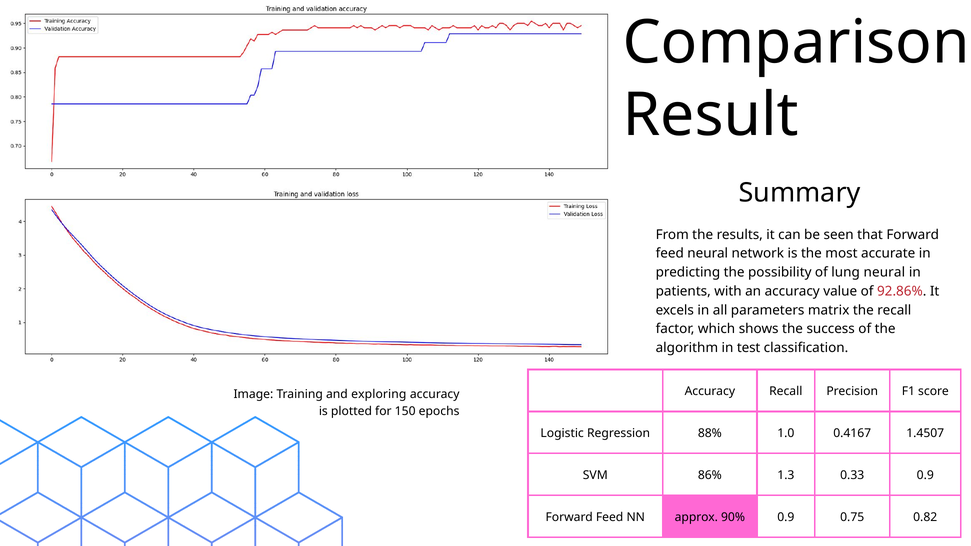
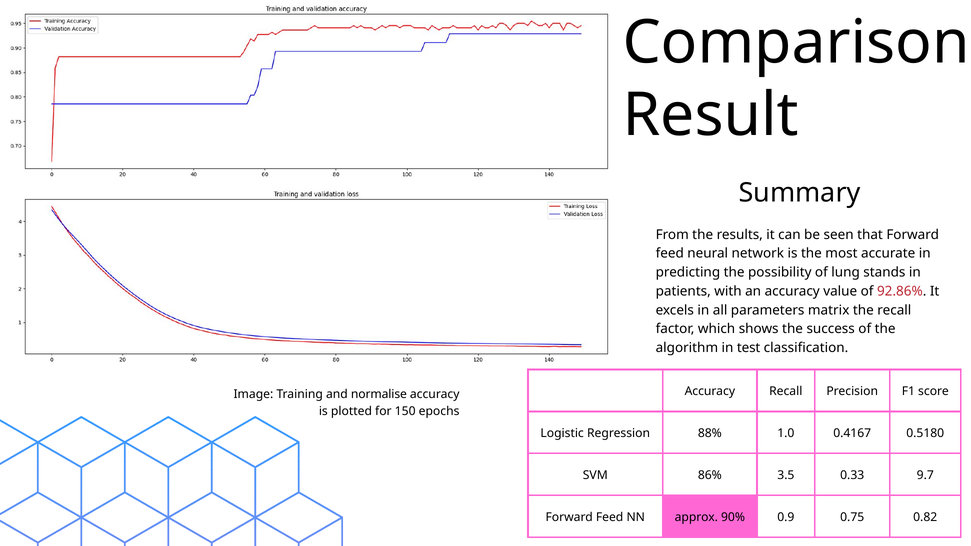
lung neural: neural -> stands
exploring: exploring -> normalise
1.4507: 1.4507 -> 0.5180
1.3: 1.3 -> 3.5
0.33 0.9: 0.9 -> 9.7
